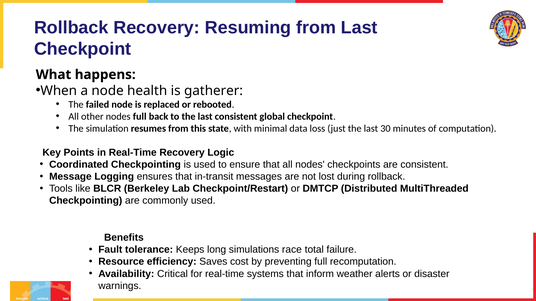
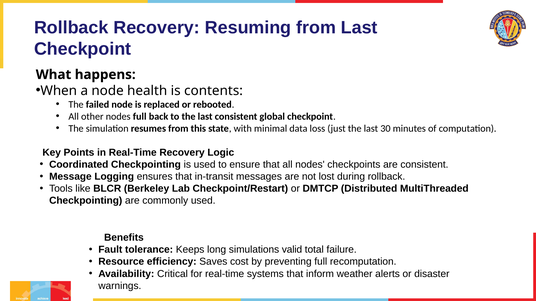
gatherer: gatherer -> contents
race: race -> valid
